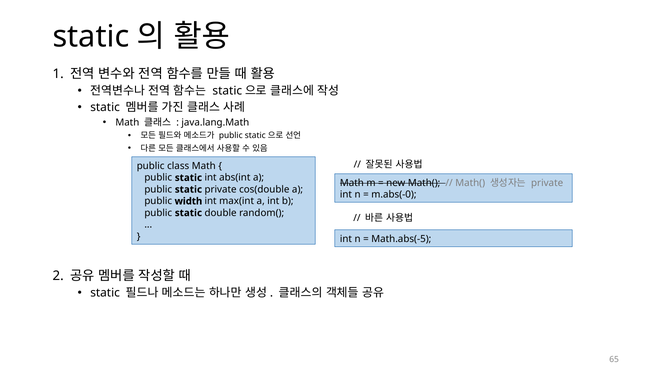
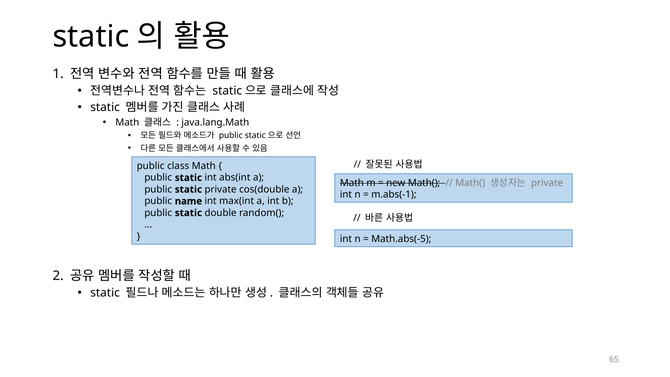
m.abs(-0: m.abs(-0 -> m.abs(-1
width: width -> name
